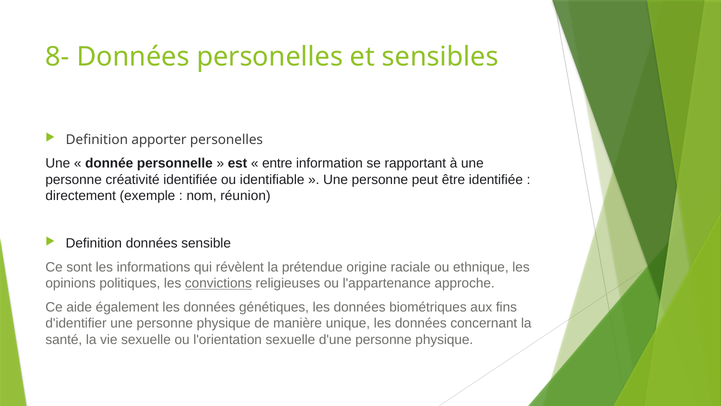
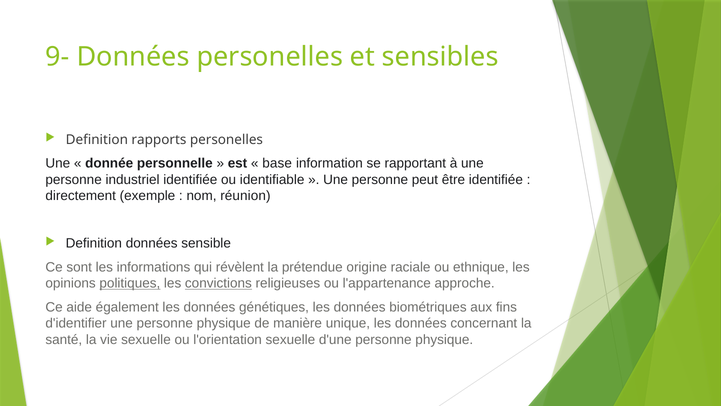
8-: 8- -> 9-
apporter: apporter -> rapports
entre: entre -> base
créativité: créativité -> industriel
politiques underline: none -> present
